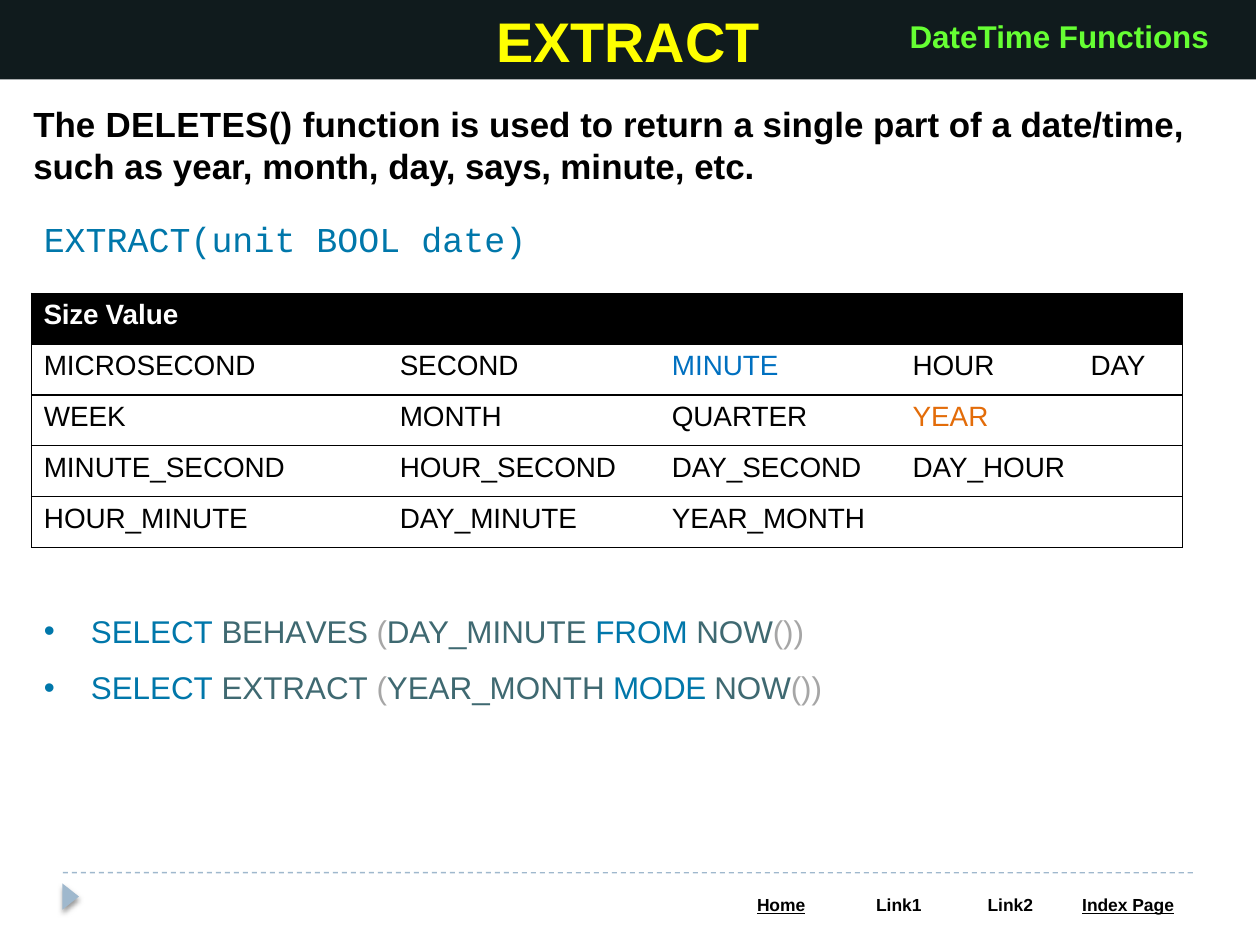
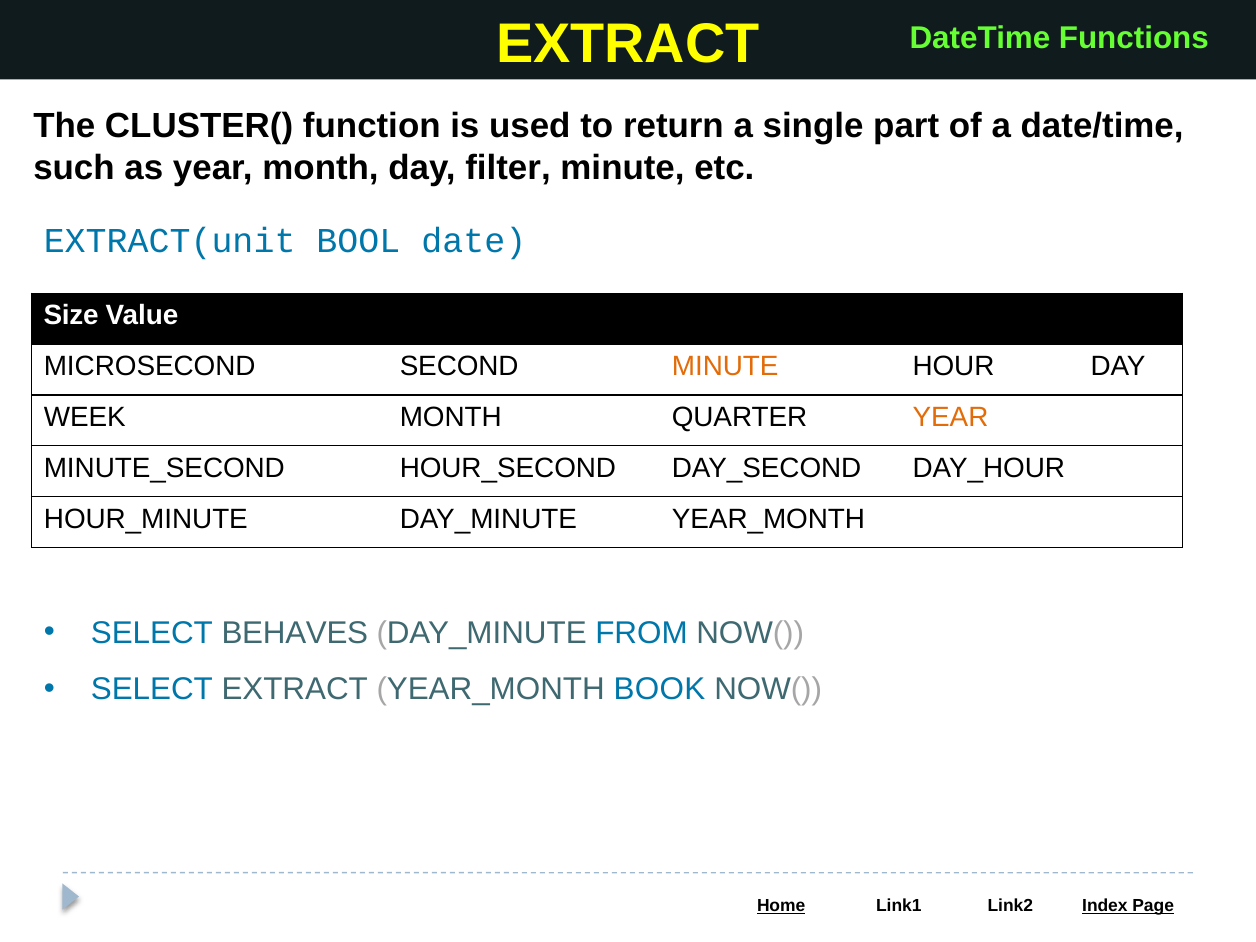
DELETES(: DELETES( -> CLUSTER(
says: says -> filter
MINUTE at (725, 366) colour: blue -> orange
MODE: MODE -> BOOK
